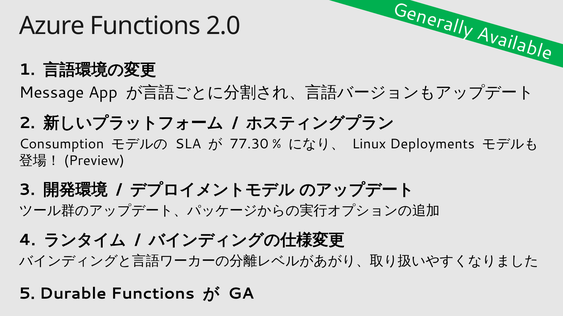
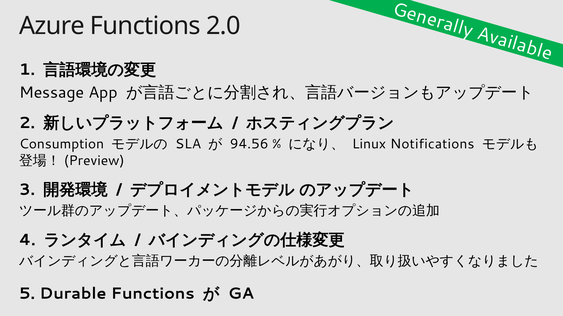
77.30: 77.30 -> 94.56
Deployments: Deployments -> Notifications
